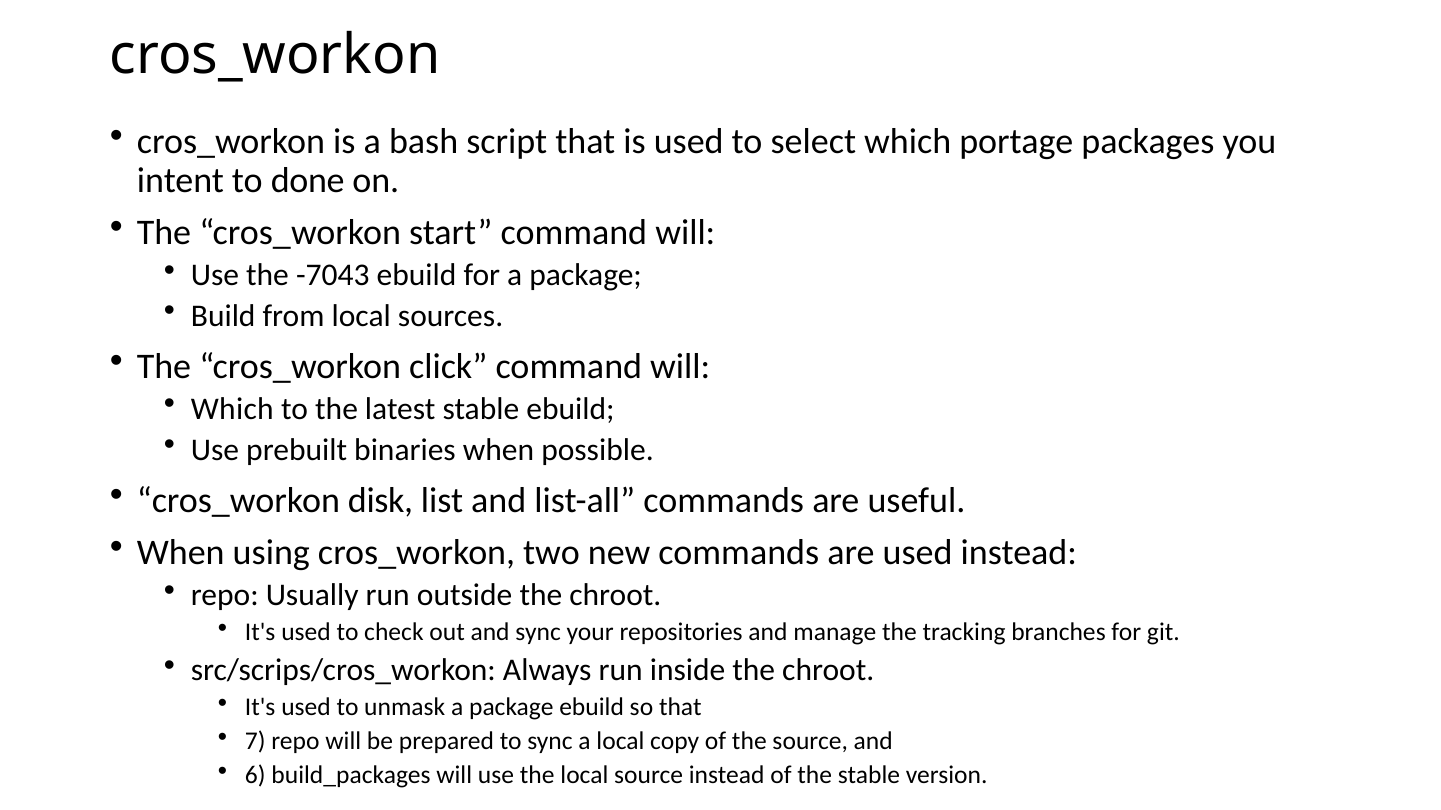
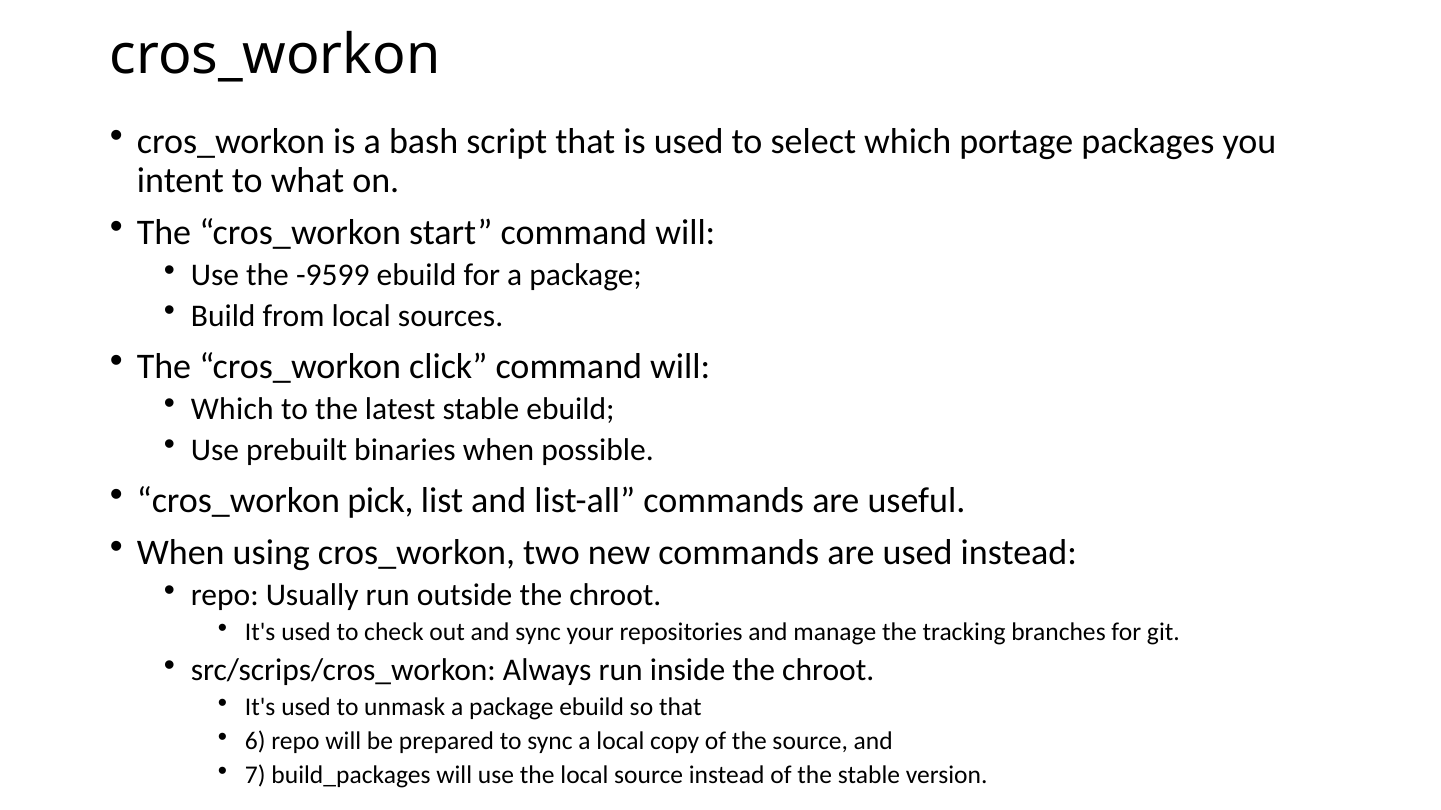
done: done -> what
-7043: -7043 -> -9599
disk: disk -> pick
7: 7 -> 6
6: 6 -> 7
